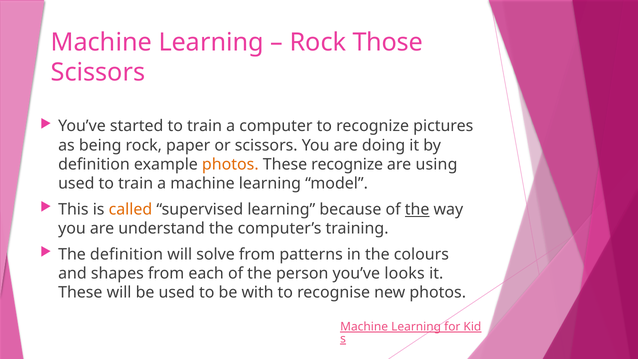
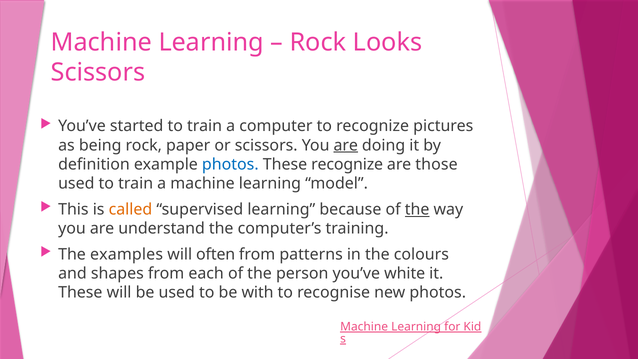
Those: Those -> Looks
are at (346, 145) underline: none -> present
photos at (230, 164) colour: orange -> blue
using: using -> those
The definition: definition -> examples
solve: solve -> often
looks: looks -> white
